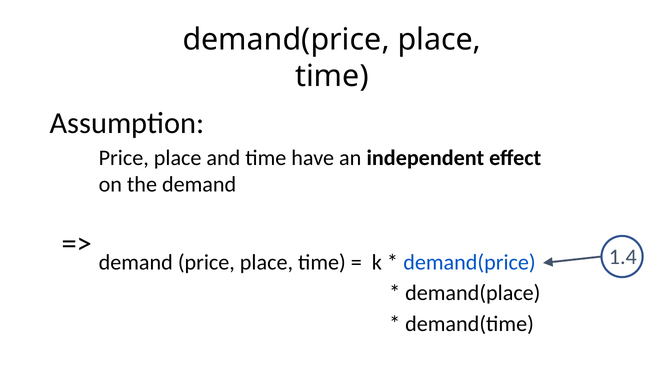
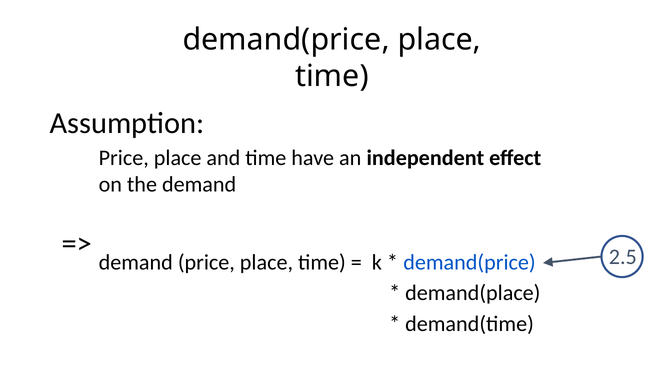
1.4: 1.4 -> 2.5
